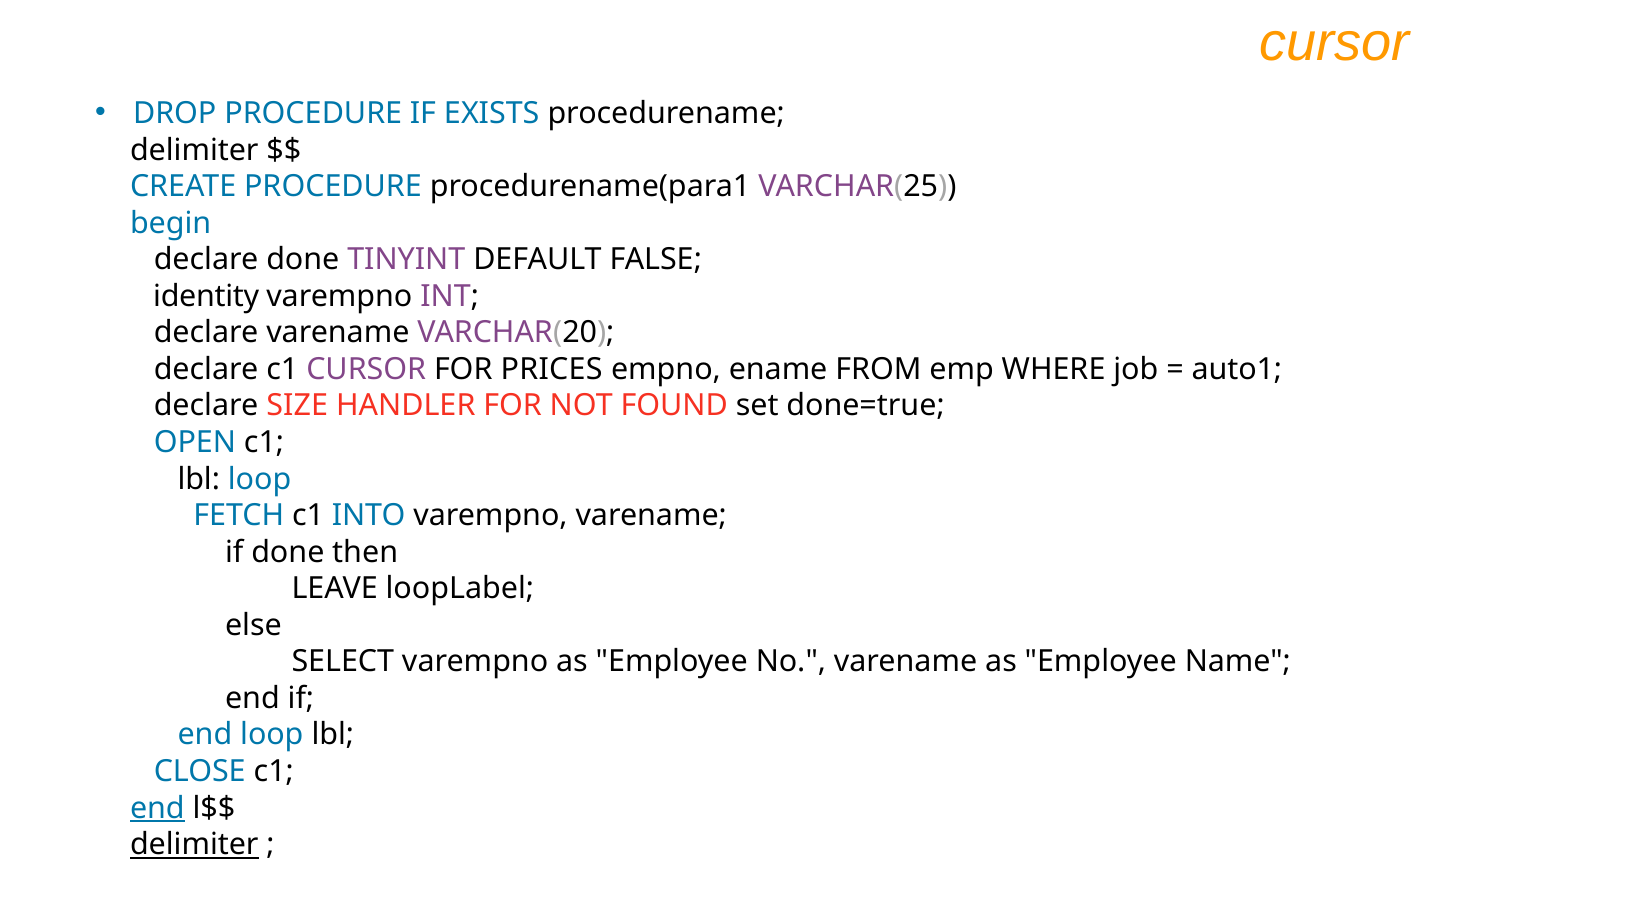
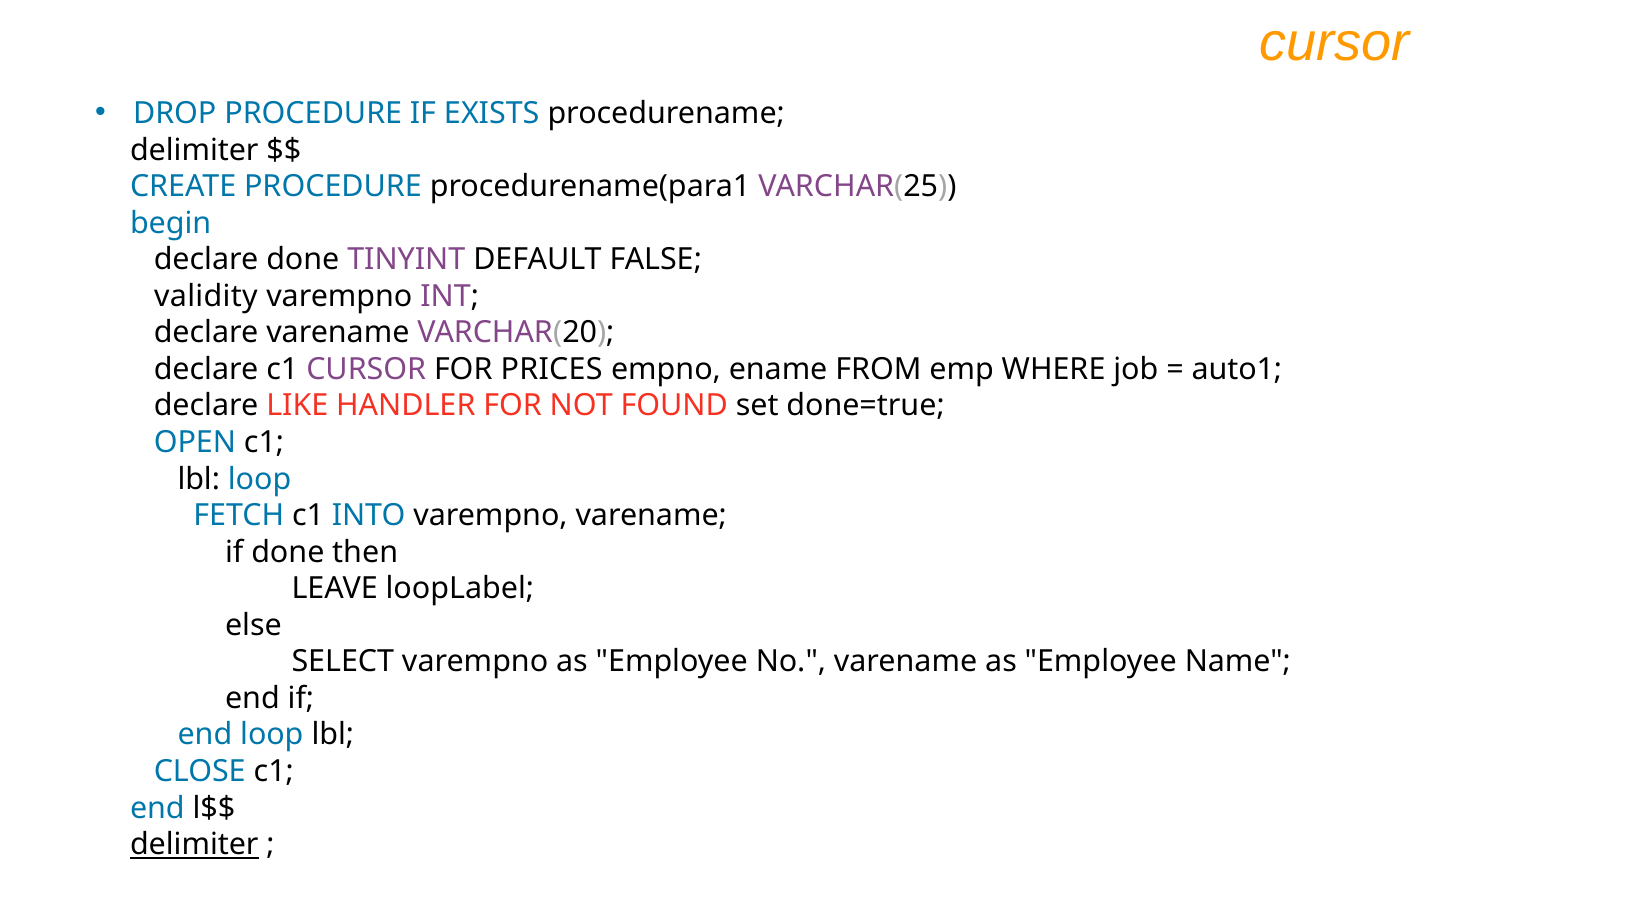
identity: identity -> validity
SIZE: SIZE -> LIKE
end at (157, 808) underline: present -> none
